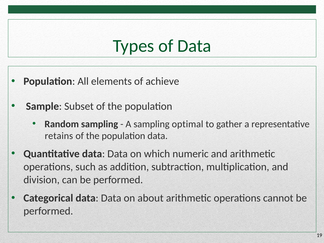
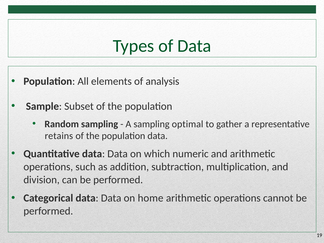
achieve: achieve -> analysis
about: about -> home
